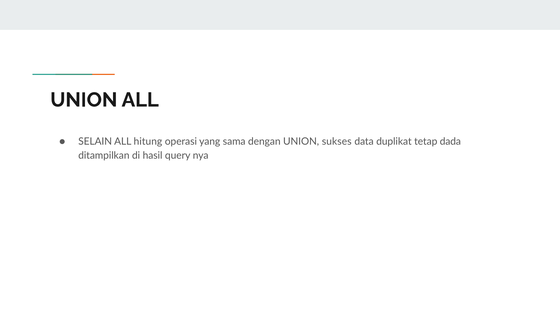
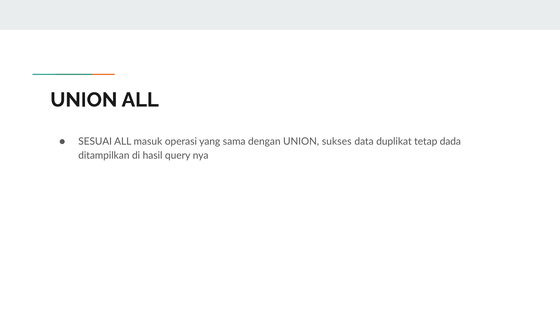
SELAIN: SELAIN -> SESUAI
hitung: hitung -> masuk
